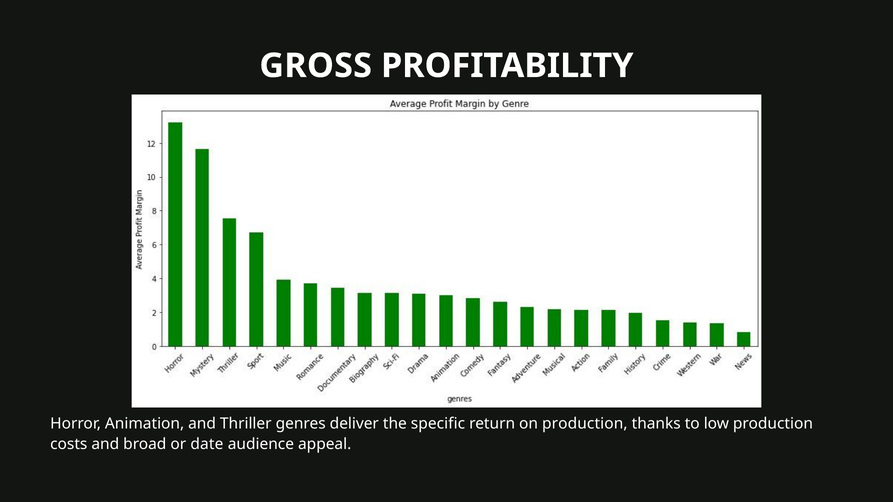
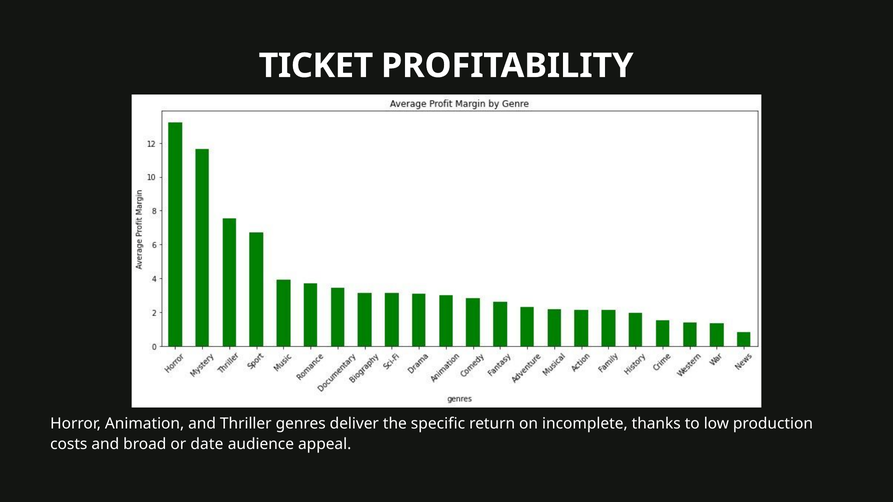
GROSS: GROSS -> TICKET
on production: production -> incomplete
